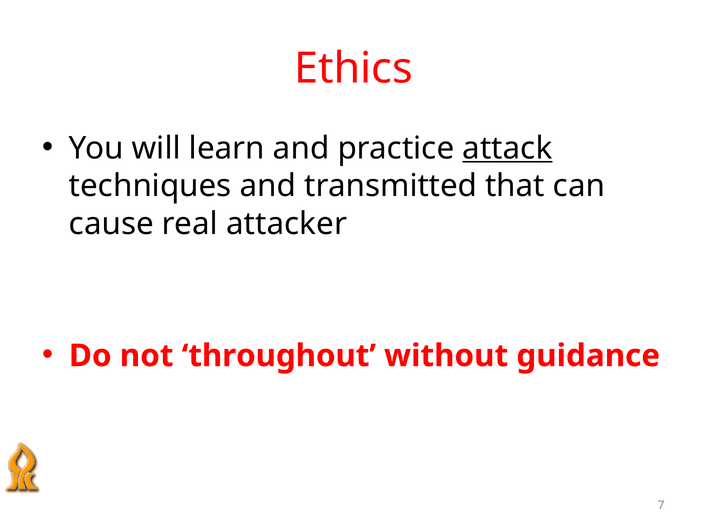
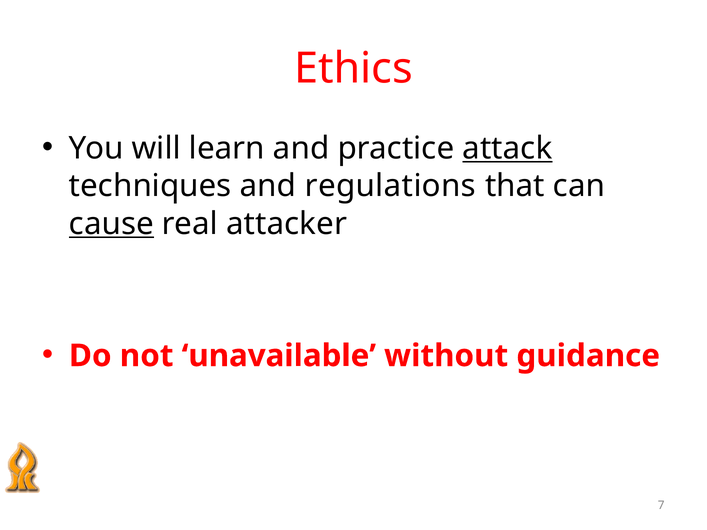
transmitted: transmitted -> regulations
cause underline: none -> present
throughout: throughout -> unavailable
